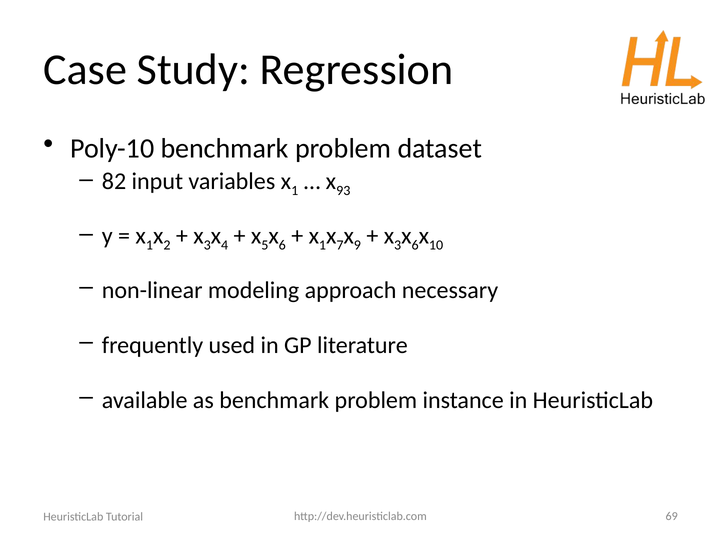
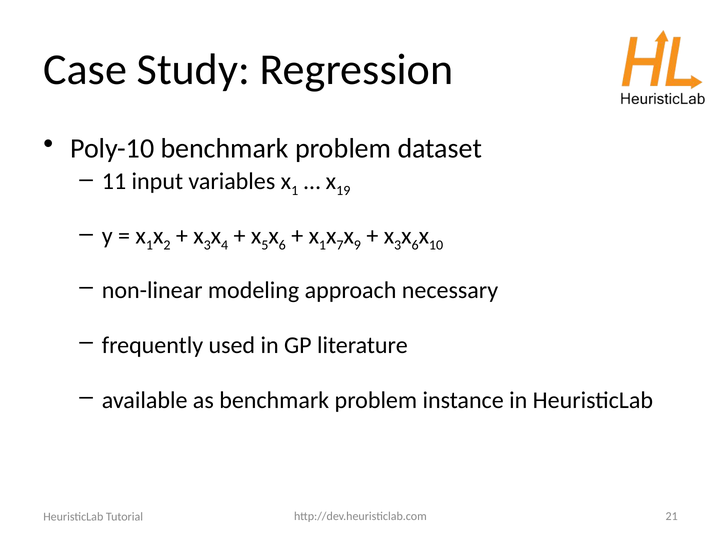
82: 82 -> 11
93: 93 -> 19
69: 69 -> 21
